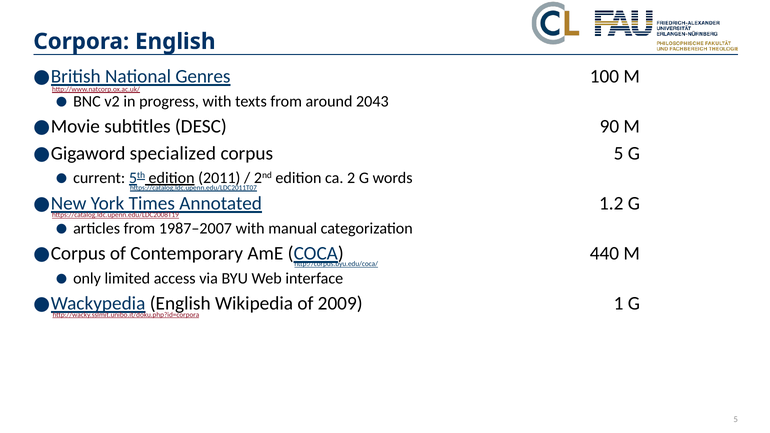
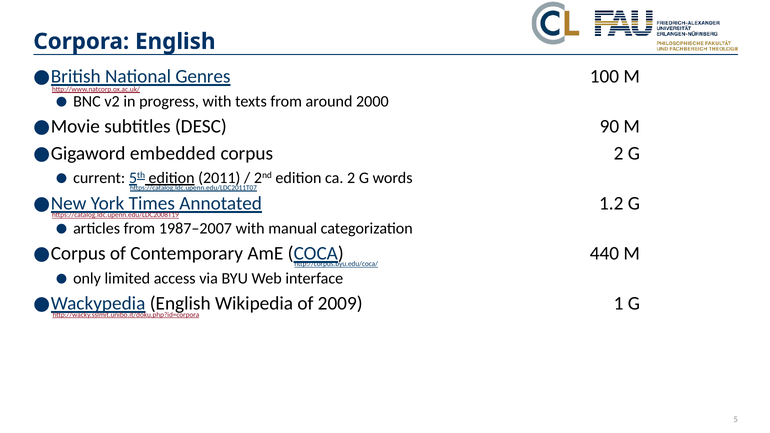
2043: 2043 -> 2000
specialized: specialized -> embedded
corpus 5: 5 -> 2
